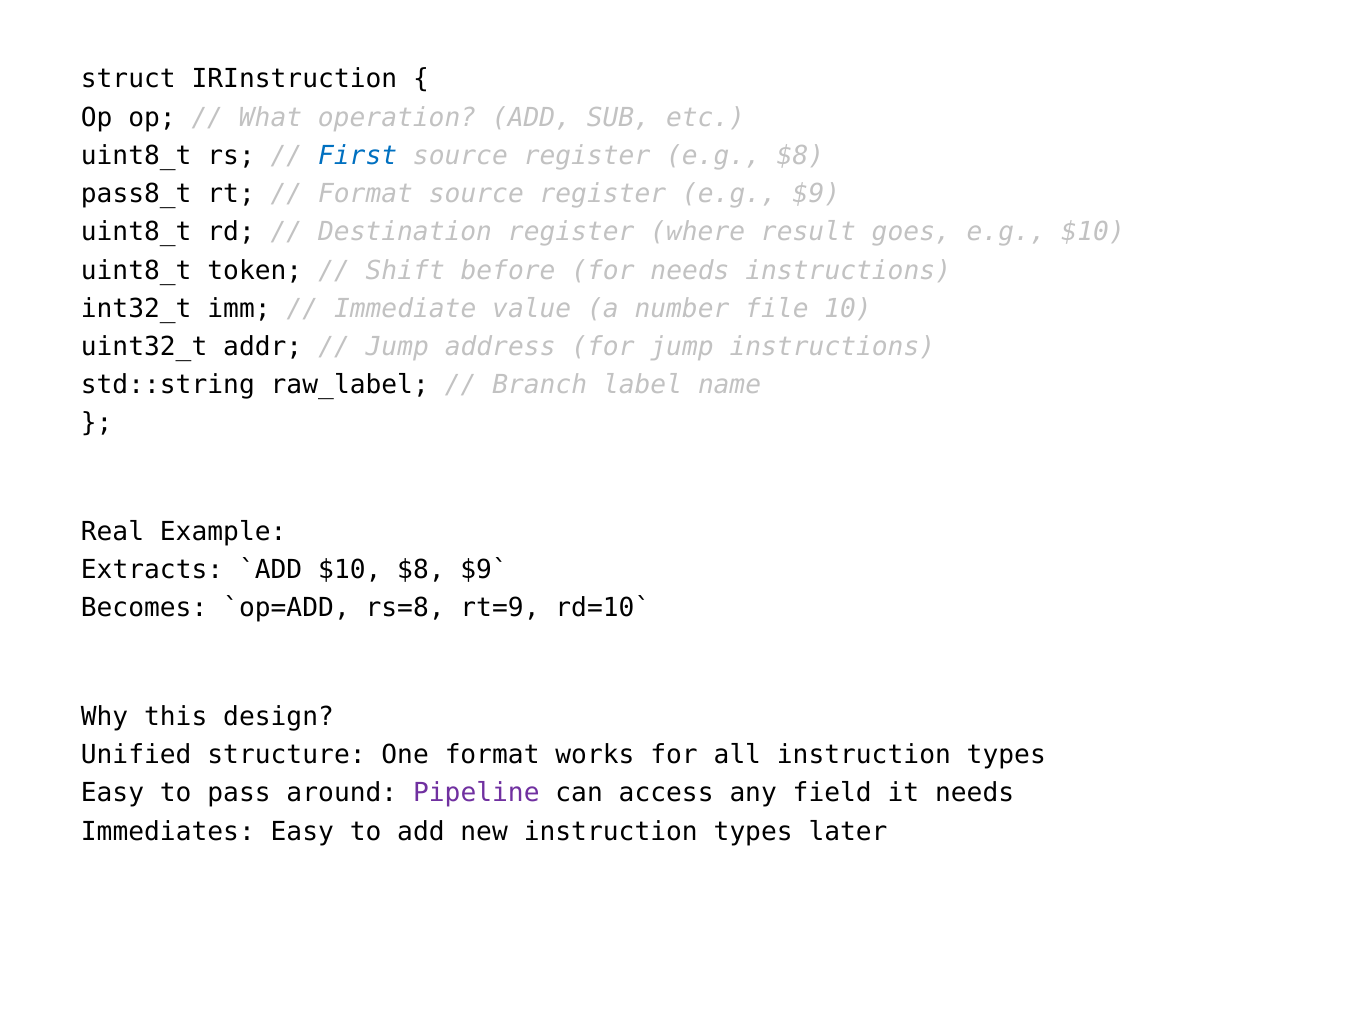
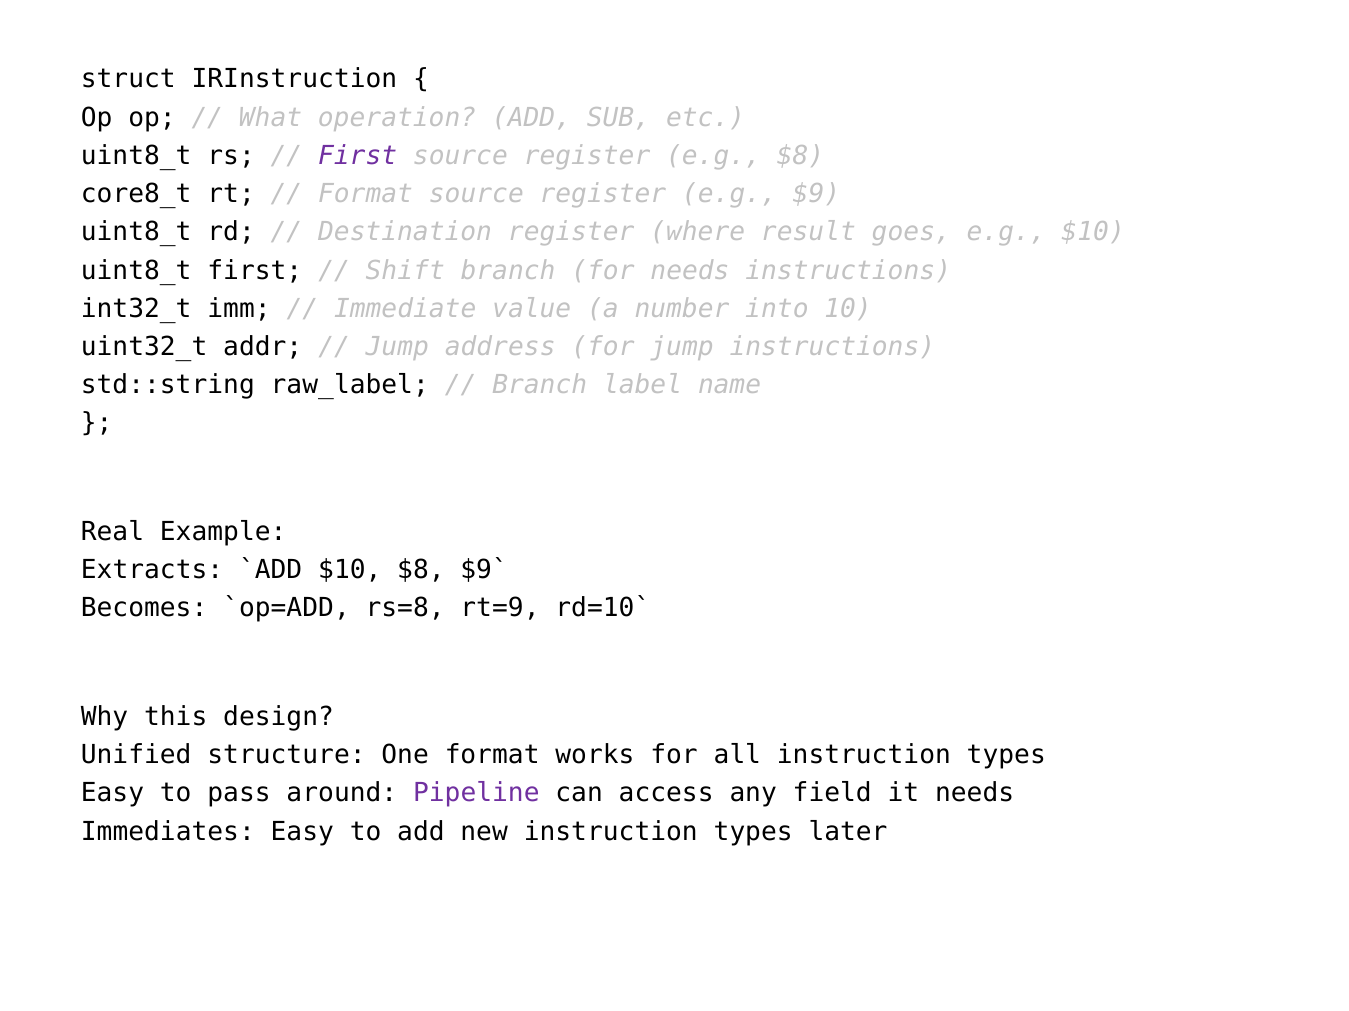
First at (358, 156) colour: blue -> purple
pass8_t: pass8_t -> core8_t
uint8_t token: token -> first
Shift before: before -> branch
file: file -> into
